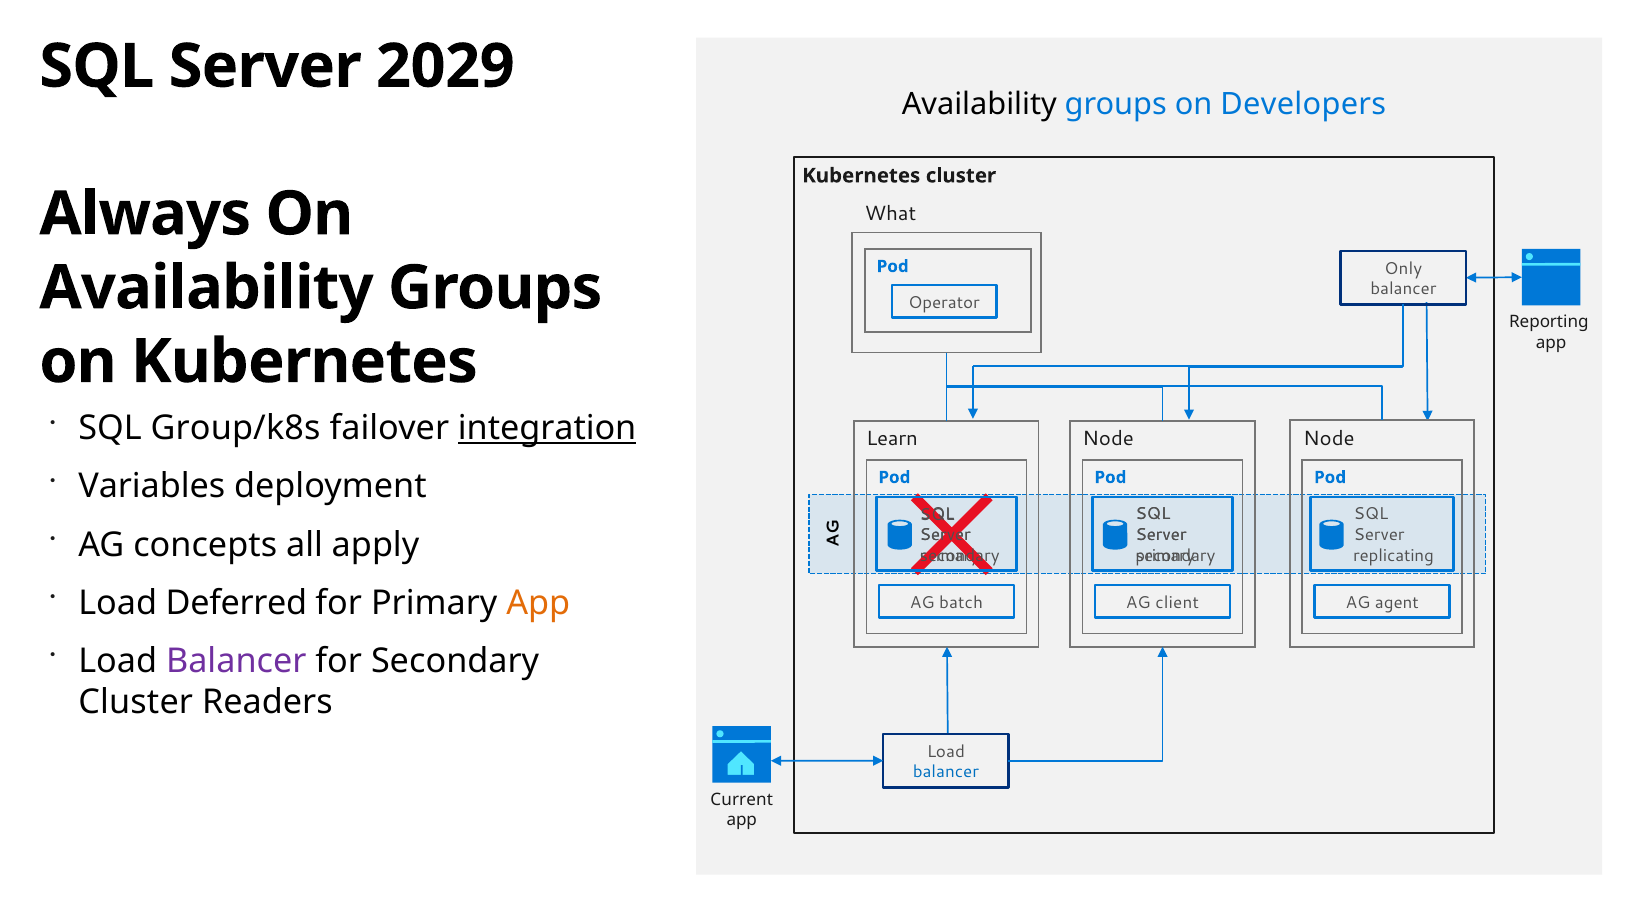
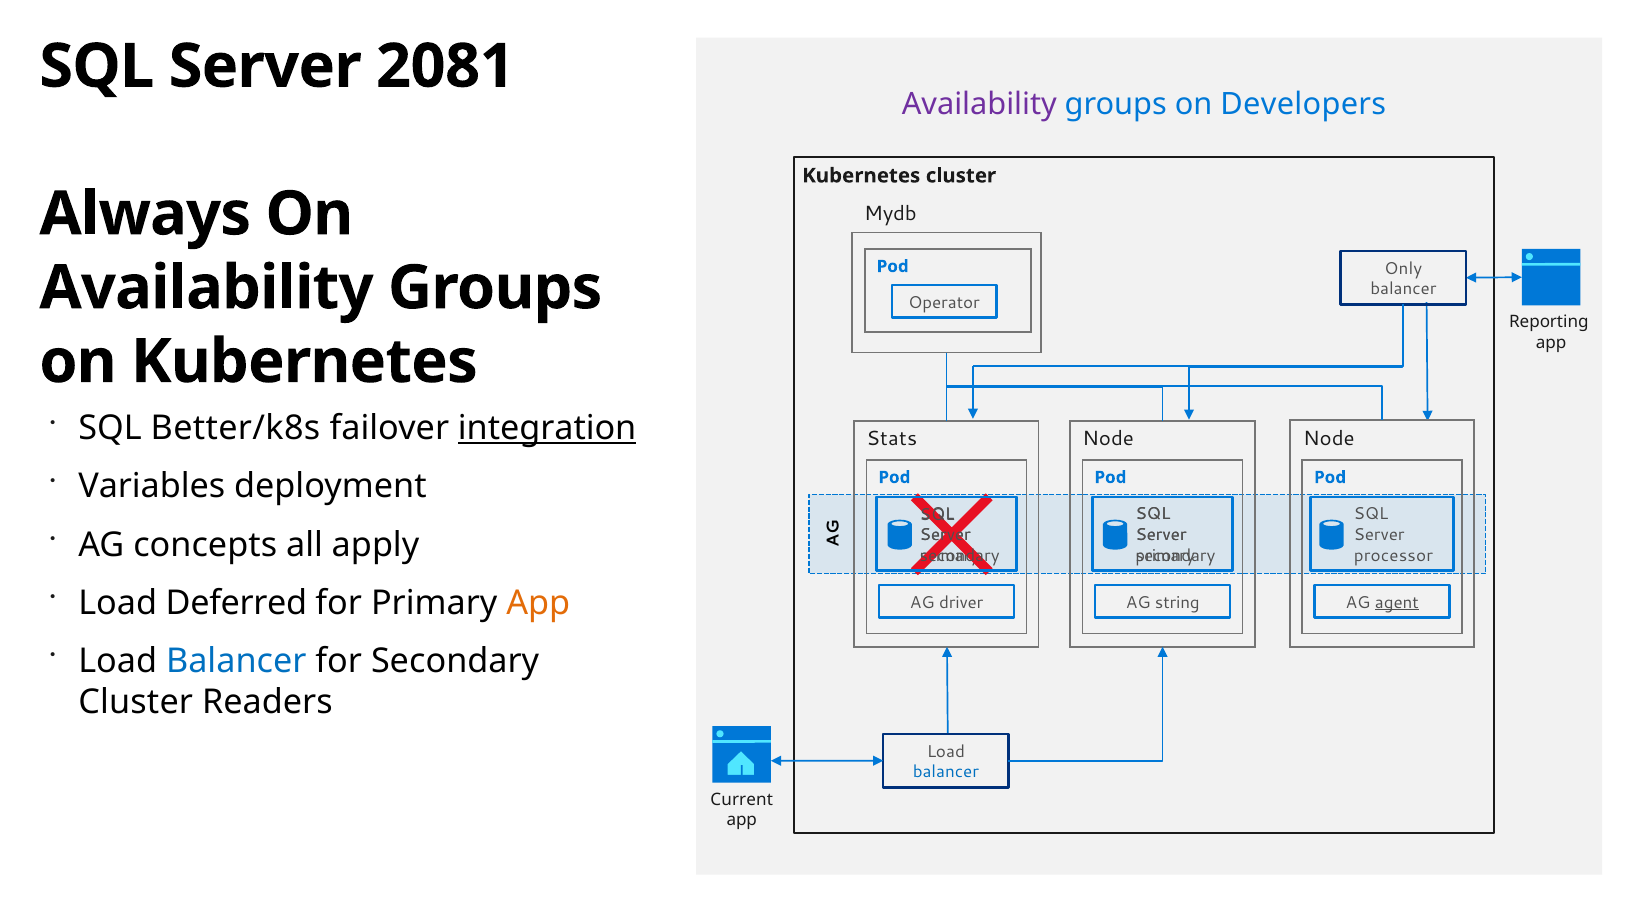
2029: 2029 -> 2081
Availability at (979, 105) colour: black -> purple
What: What -> Mydb
Group/k8s: Group/k8s -> Better/k8s
Learn: Learn -> Stats
replicating: replicating -> processor
batch: batch -> driver
client: client -> string
agent underline: none -> present
Balancer at (236, 661) colour: purple -> blue
